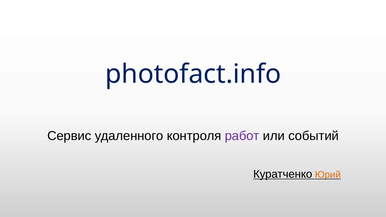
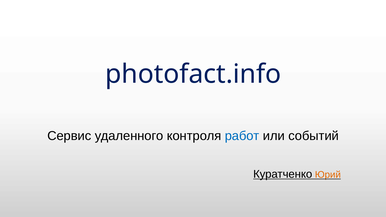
работ colour: purple -> blue
